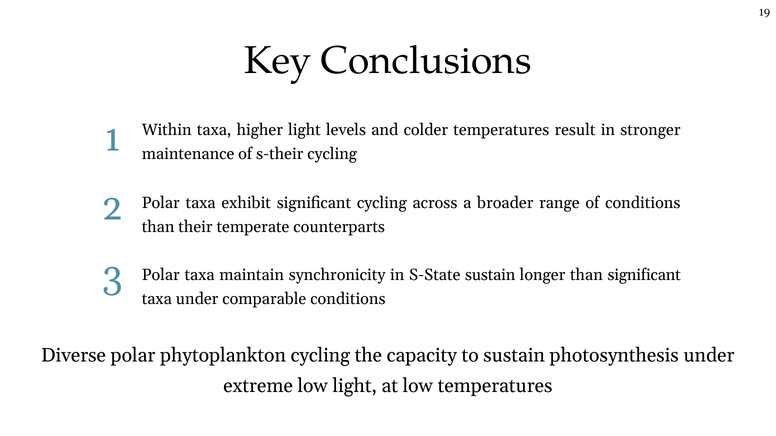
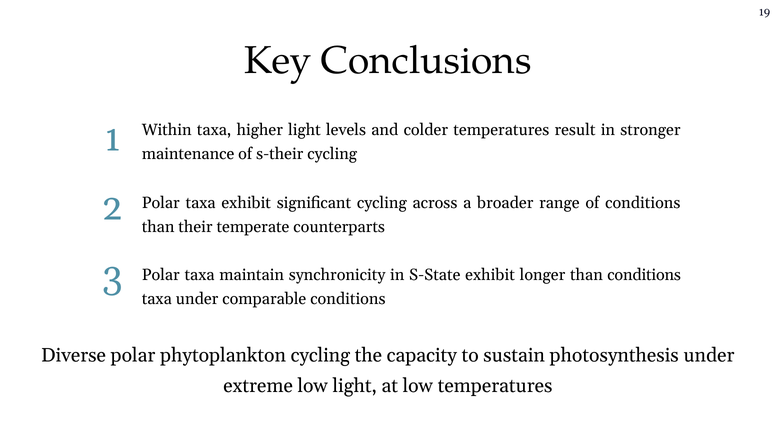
S-State sustain: sustain -> exhibit
than significant: significant -> conditions
